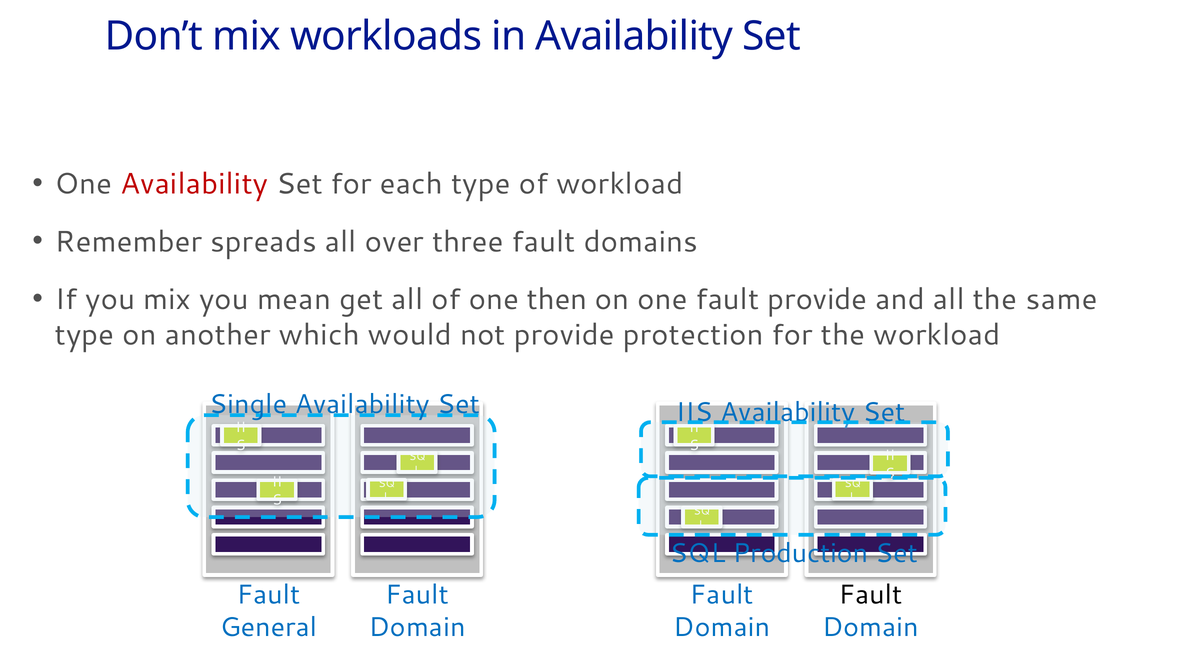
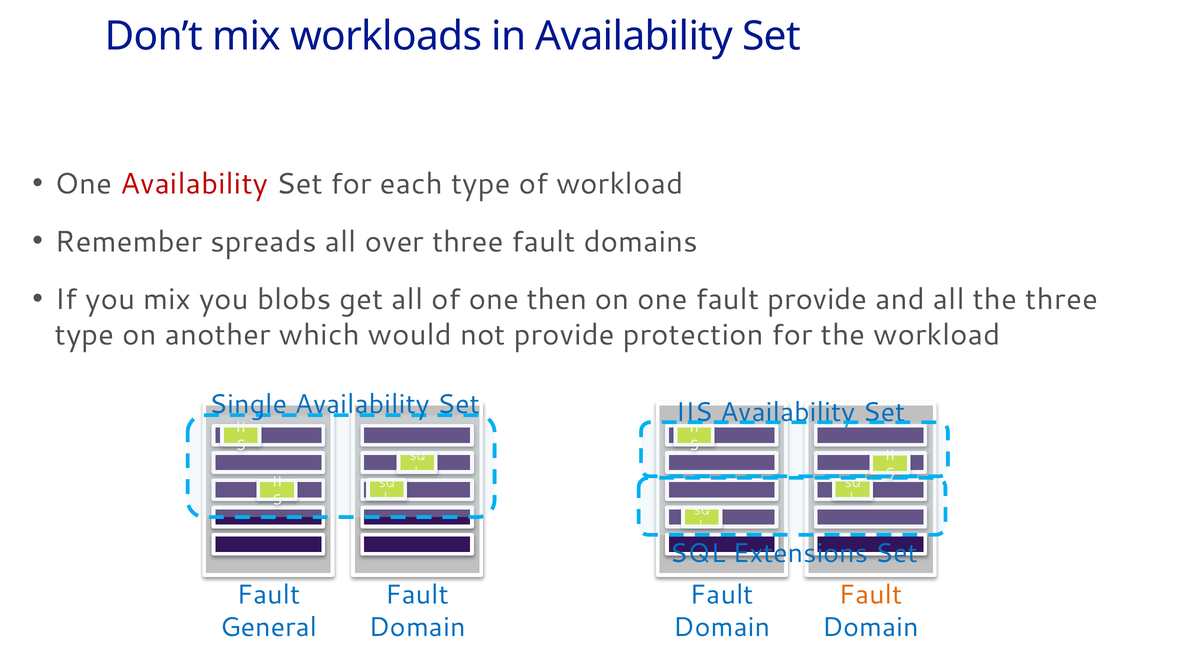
mean: mean -> blobs
the same: same -> three
Production: Production -> Extensions
Fault at (871, 595) colour: black -> orange
